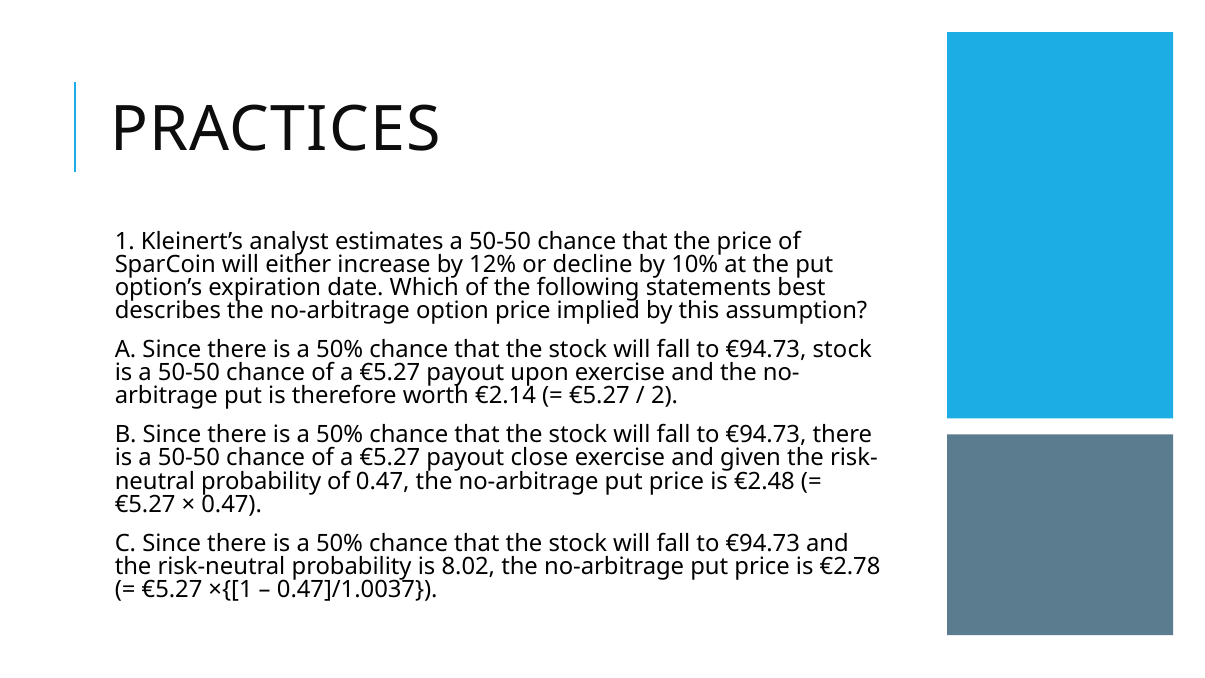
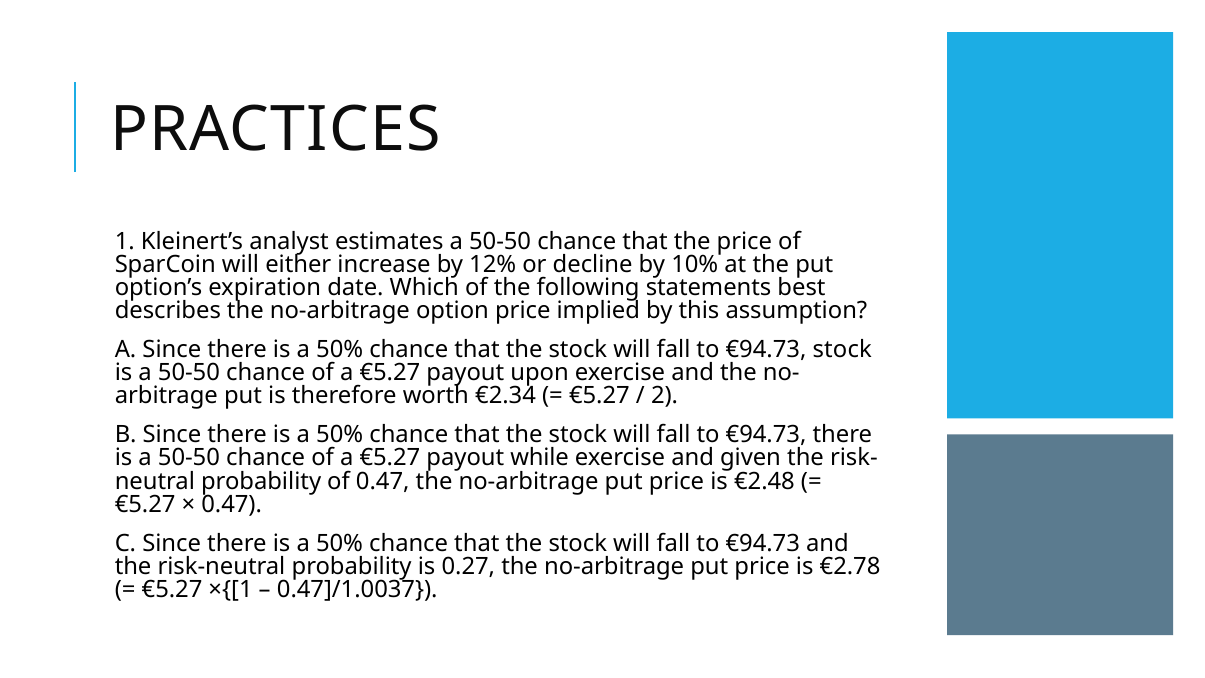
€2.14: €2.14 -> €2.34
close: close -> while
8.02: 8.02 -> 0.27
